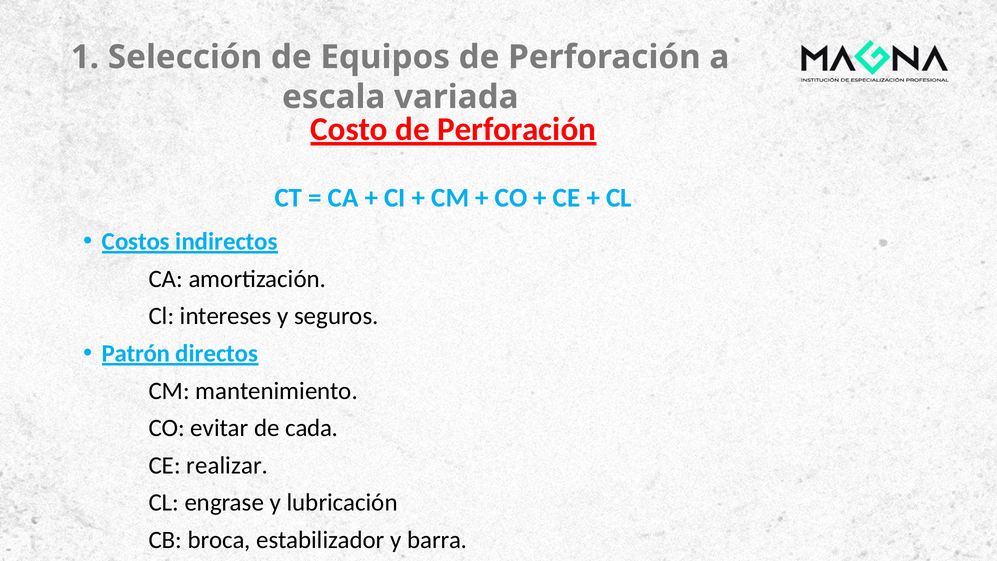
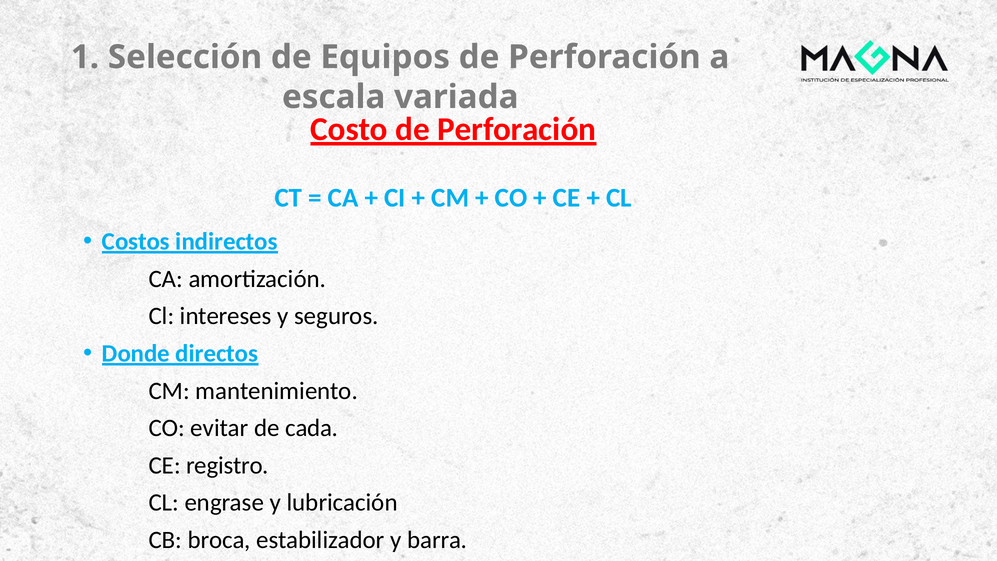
Patrón: Patrón -> Donde
realizar: realizar -> registro
